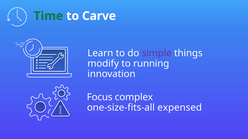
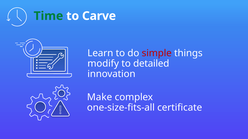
simple colour: purple -> red
running: running -> detailed
Focus: Focus -> Make
expensed: expensed -> certificate
